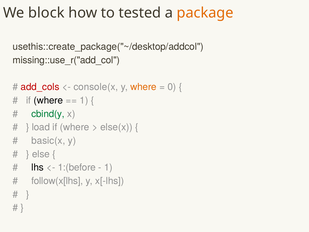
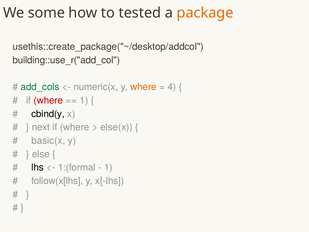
block: block -> some
missing::use_r("add_col: missing::use_r("add_col -> building::use_r("add_col
add_cols colour: red -> green
console(x: console(x -> numeric(x
0: 0 -> 4
where at (48, 100) colour: black -> red
cbind(y colour: green -> black
load: load -> next
1:(before: 1:(before -> 1:(formal
